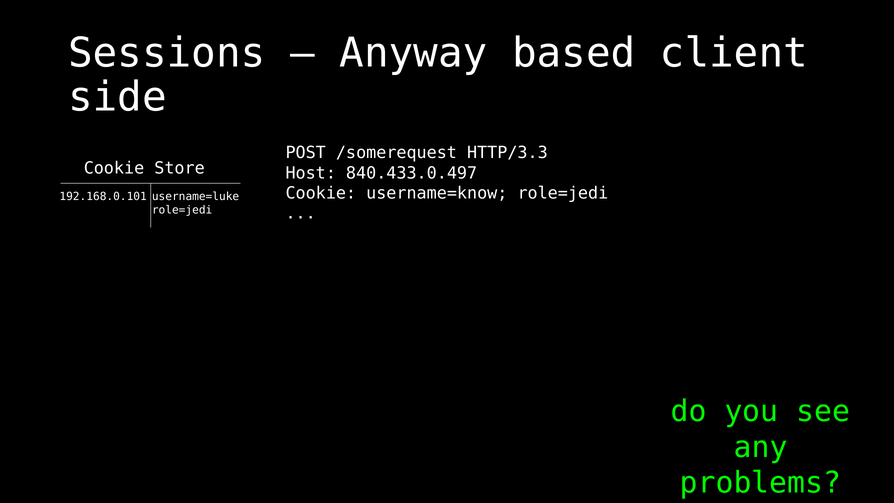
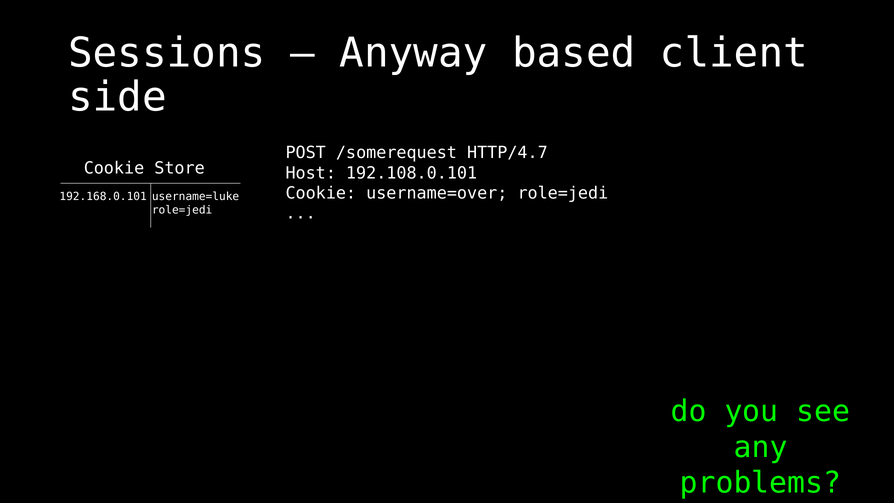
HTTP/3.3: HTTP/3.3 -> HTTP/4.7
840.433.0.497: 840.433.0.497 -> 192.108.0.101
username=know: username=know -> username=over
